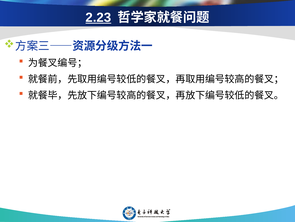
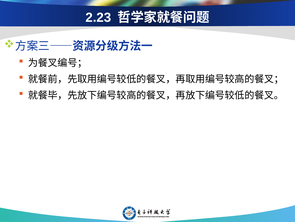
2.23 underline: present -> none
